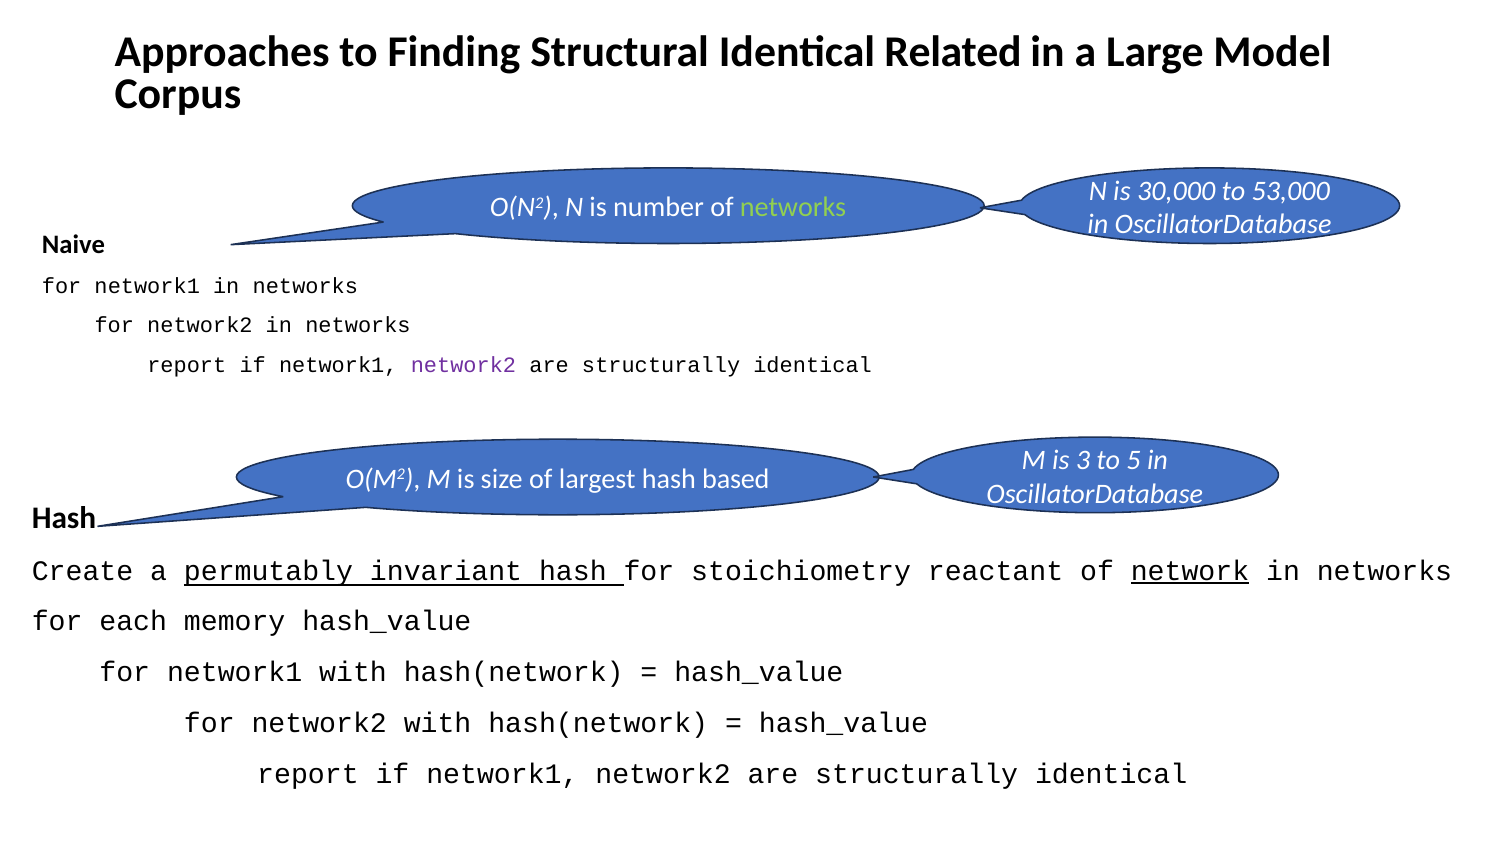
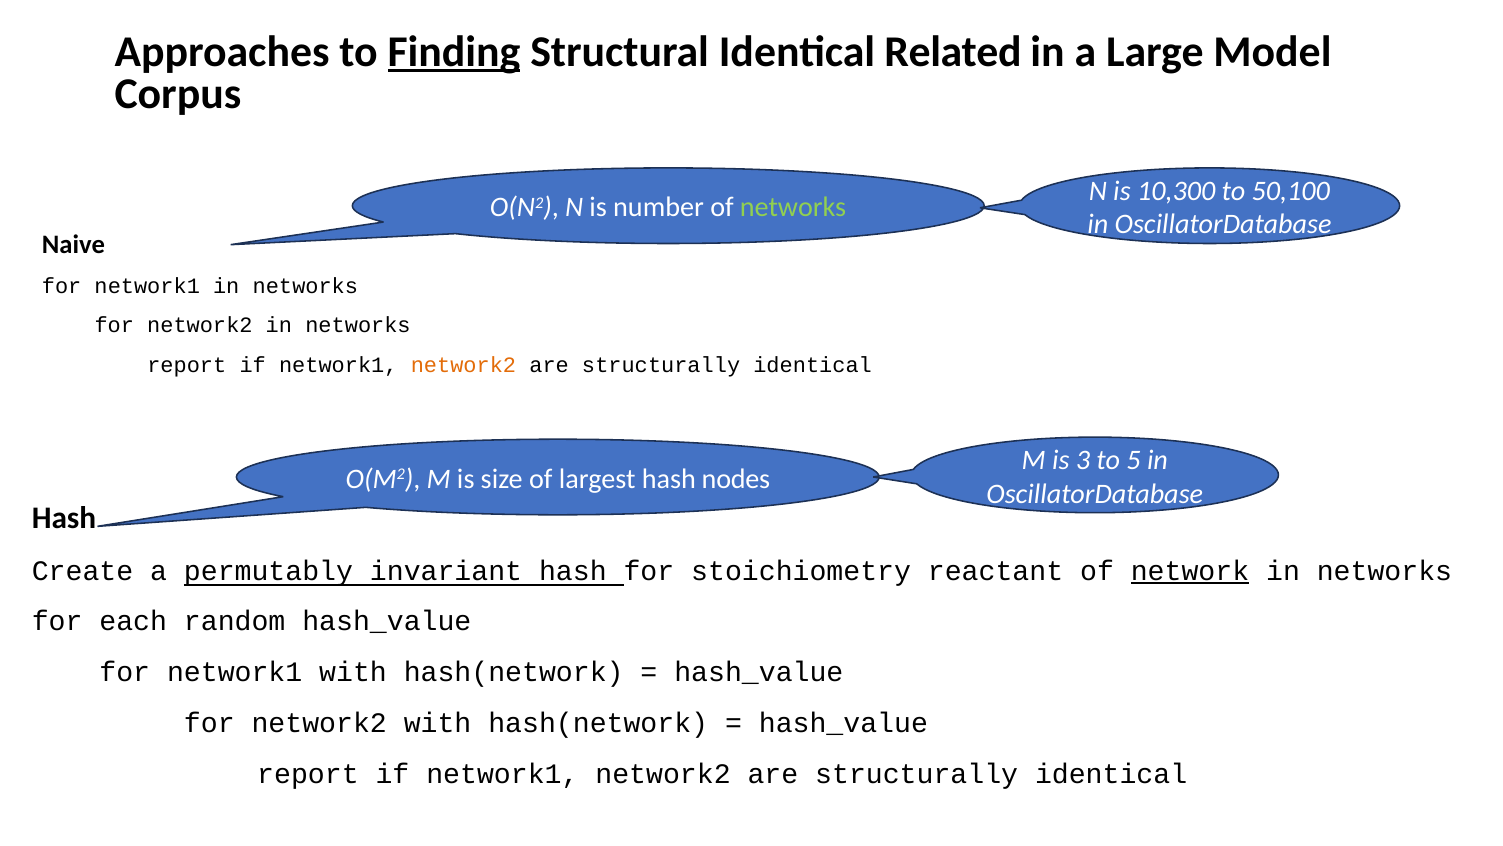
Finding underline: none -> present
30,000: 30,000 -> 10,300
53,000: 53,000 -> 50,100
network2 at (463, 365) colour: purple -> orange
based: based -> nodes
memory: memory -> random
